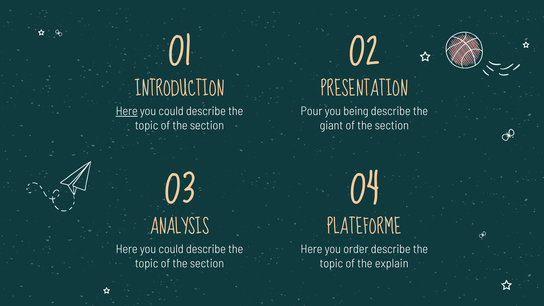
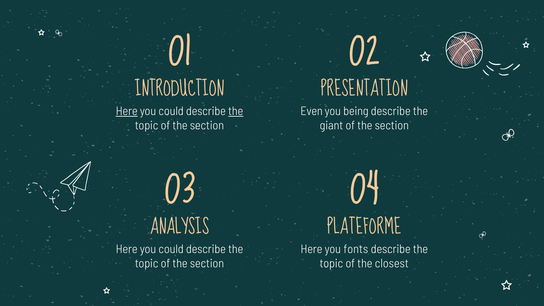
the at (236, 111) underline: none -> present
Pour: Pour -> Even
order: order -> fonts
explain: explain -> closest
